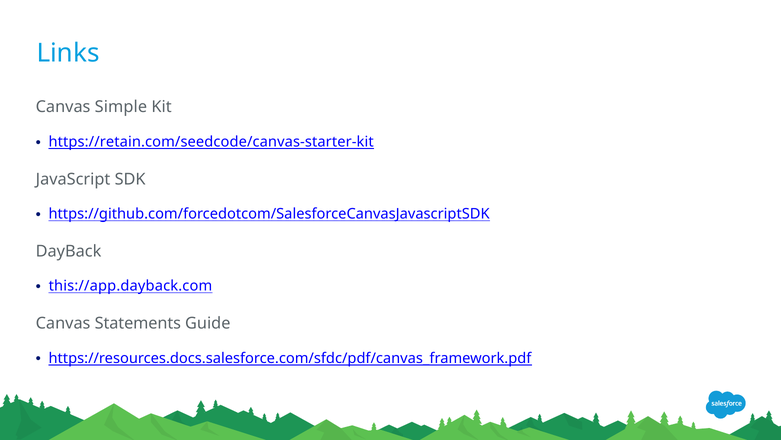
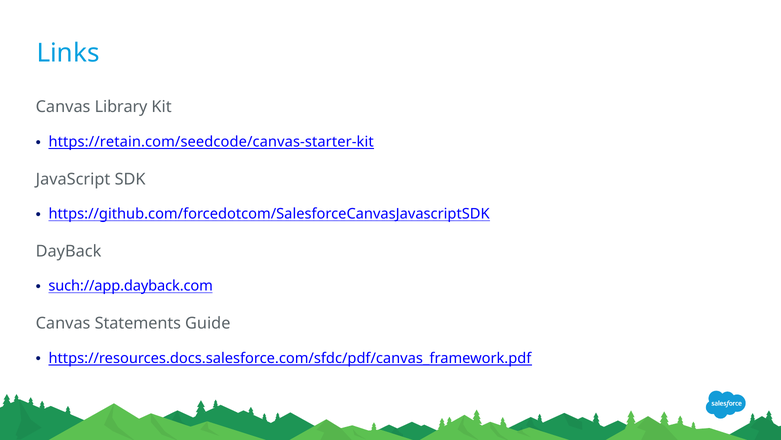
Simple: Simple -> Library
this://app.dayback.com: this://app.dayback.com -> such://app.dayback.com
